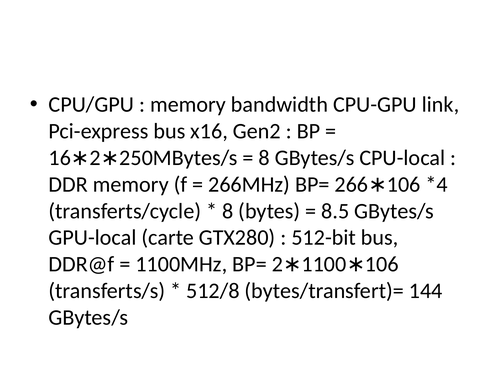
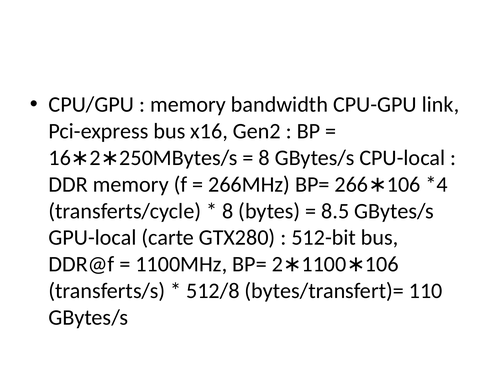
144: 144 -> 110
